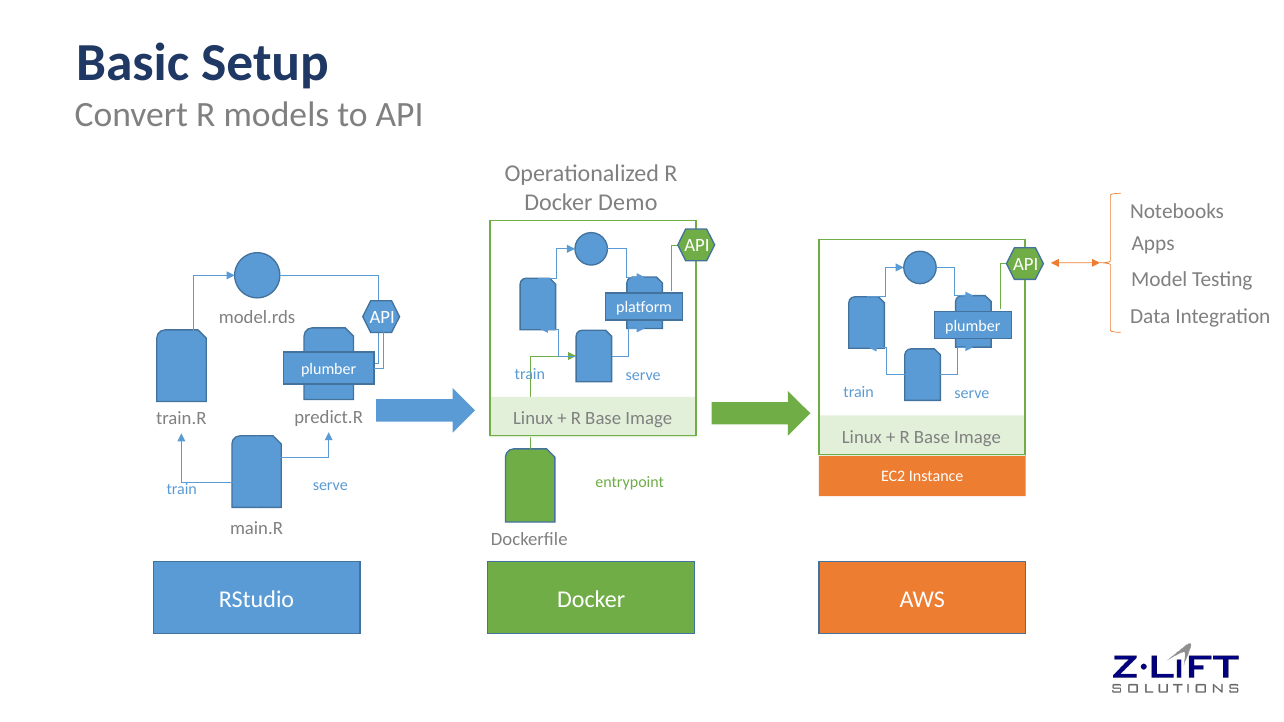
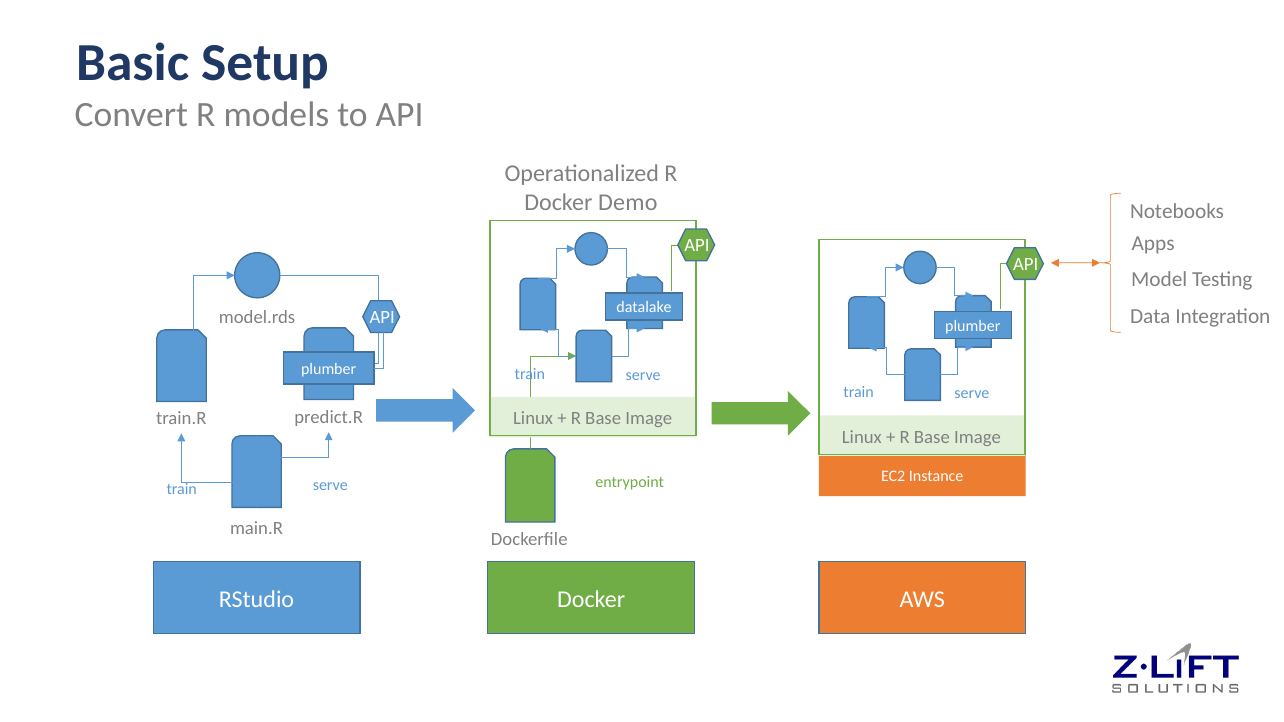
platform: platform -> datalake
